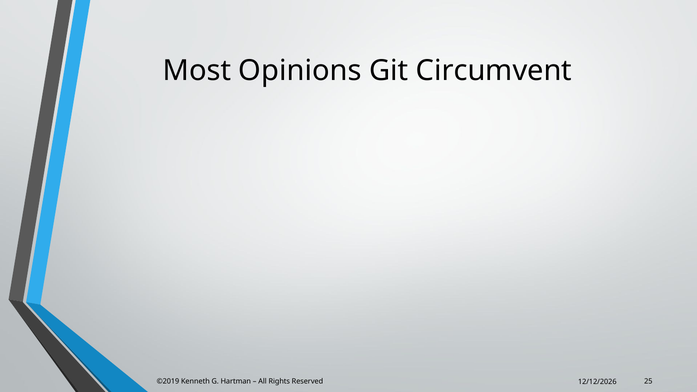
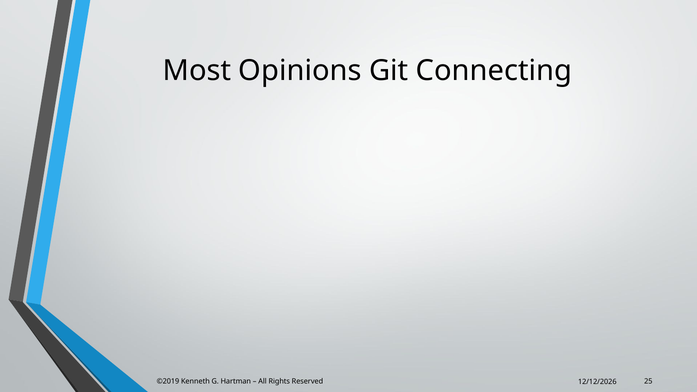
Circumvent: Circumvent -> Connecting
